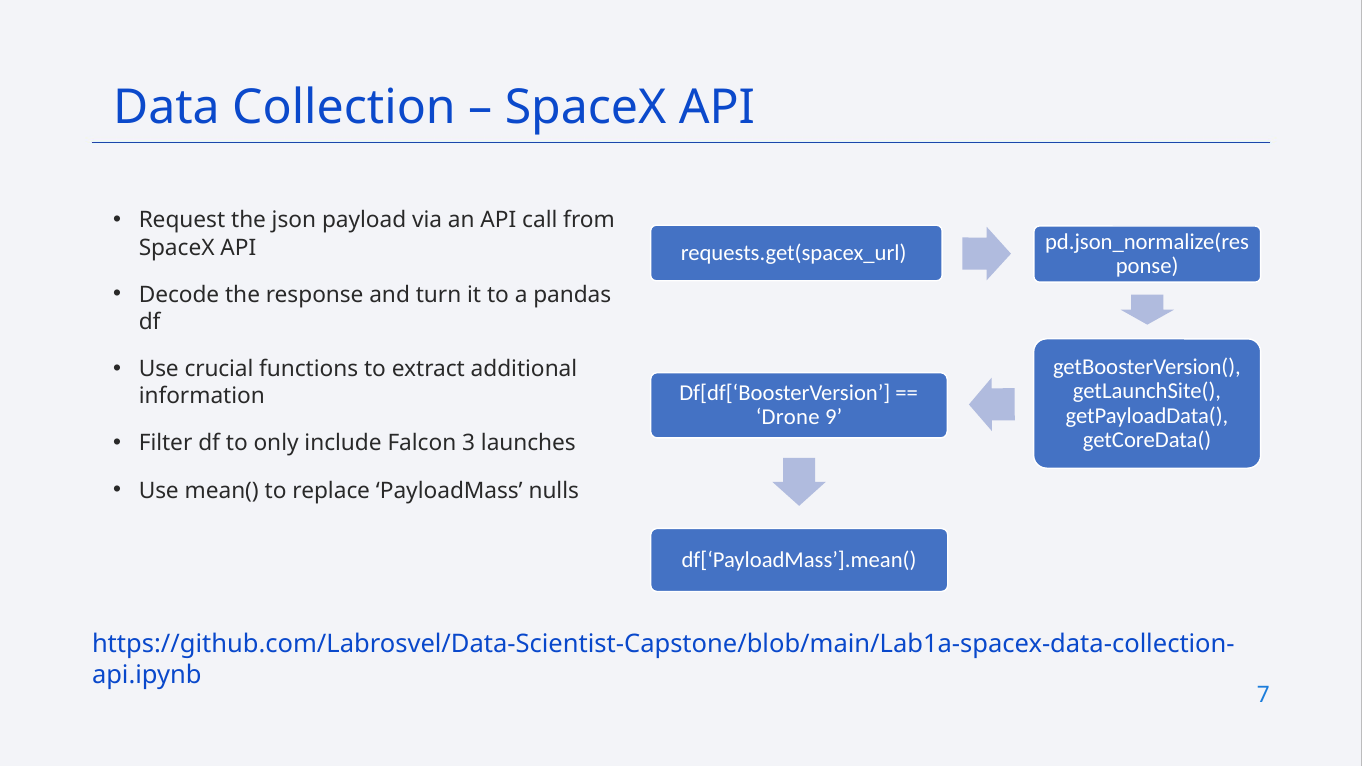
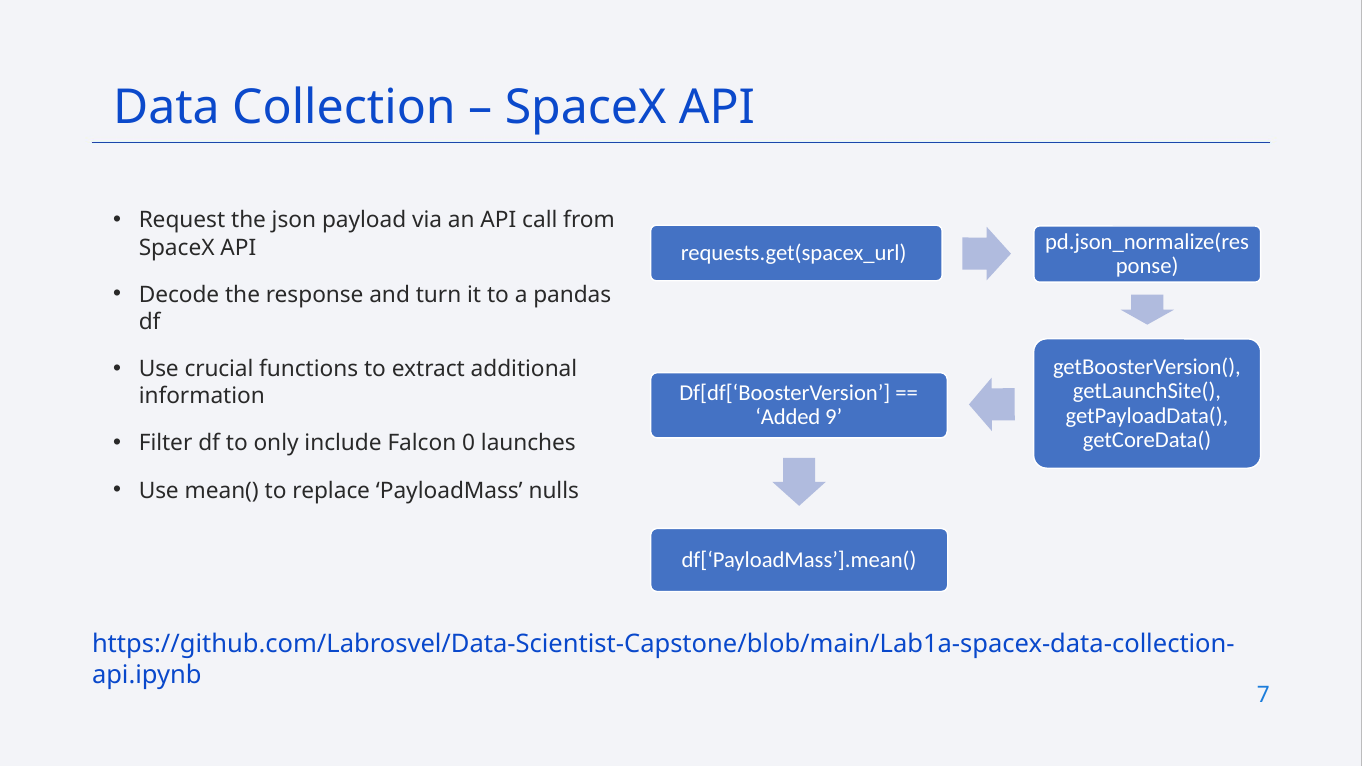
Drone: Drone -> Added
3: 3 -> 0
